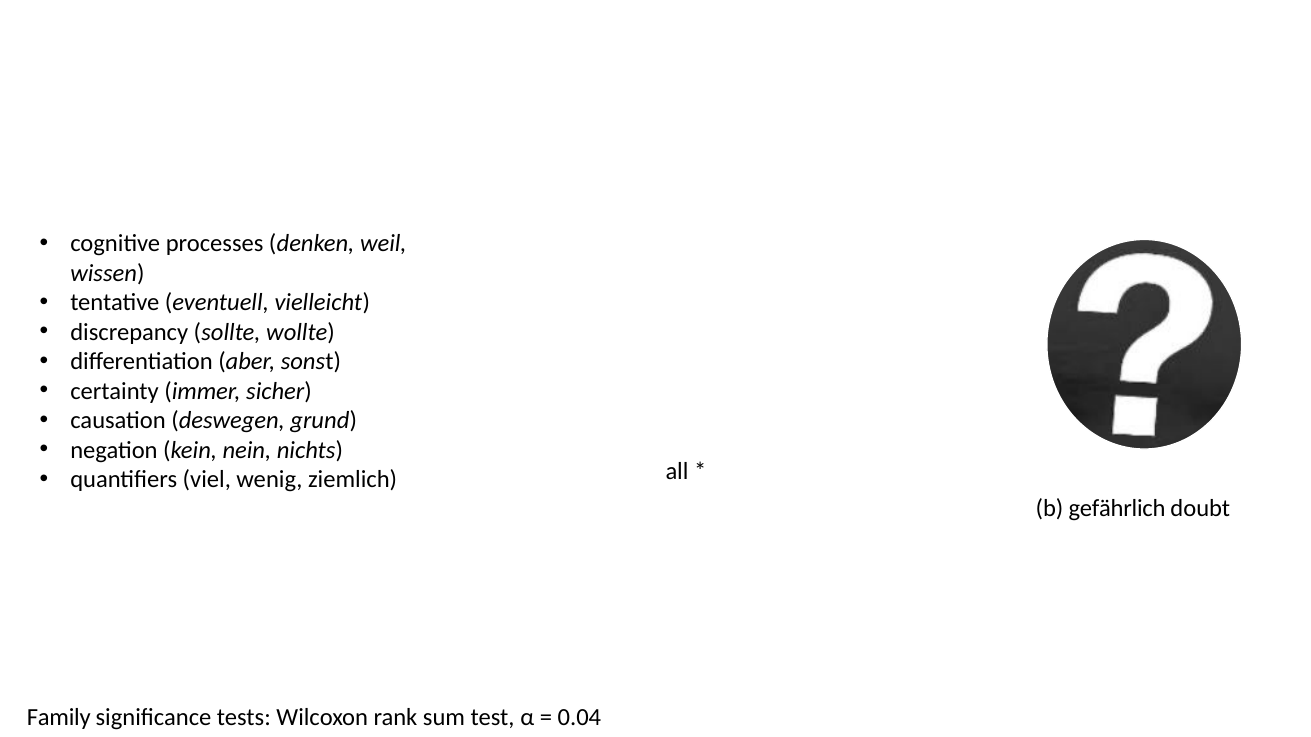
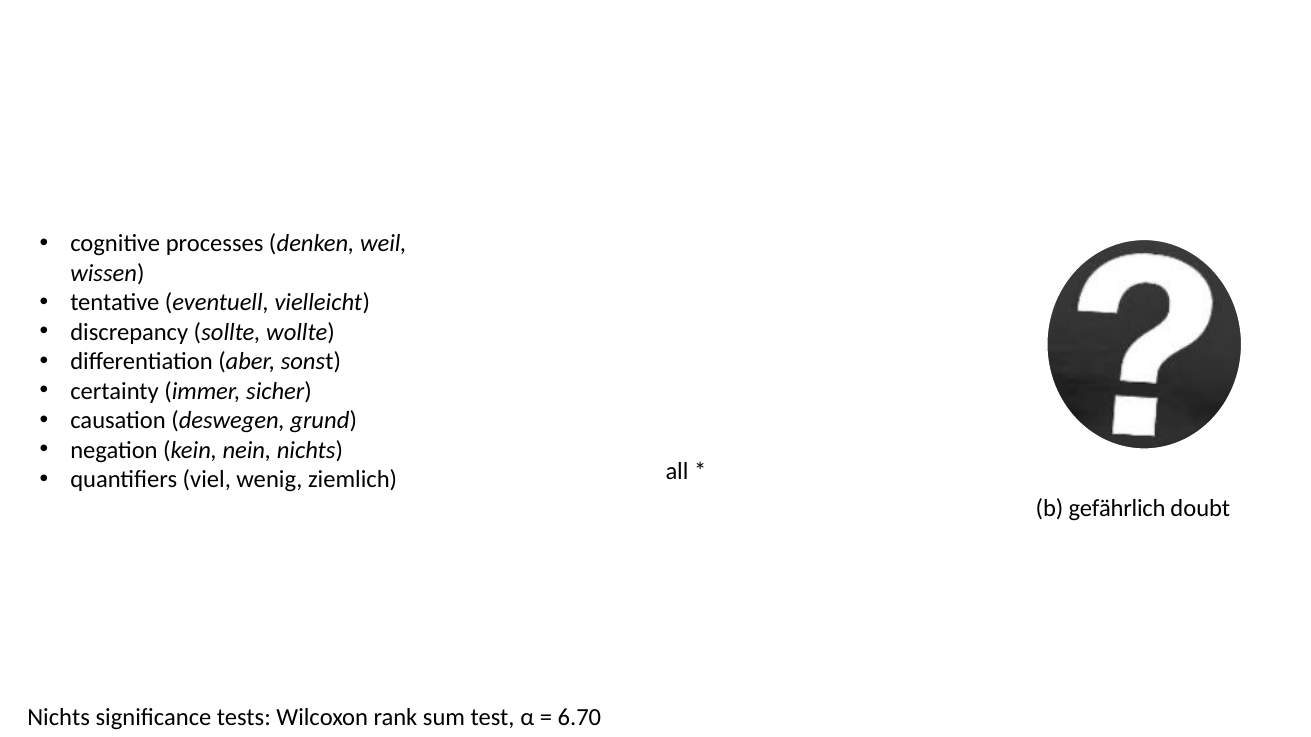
Family at (59, 718): Family -> Nichts
0.04: 0.04 -> 6.70
